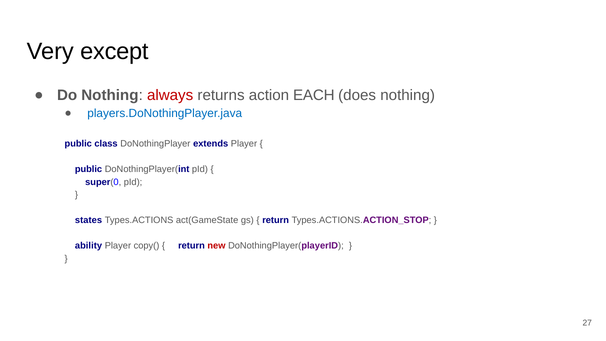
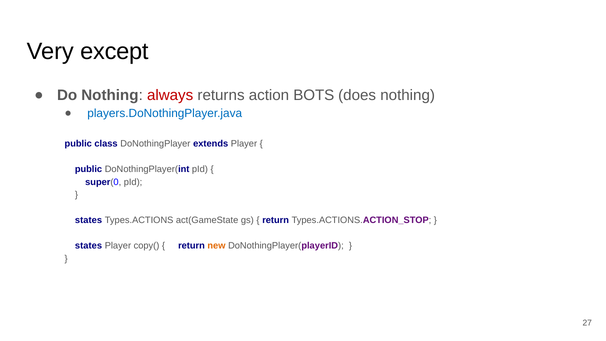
EACH: EACH -> BOTS
ability at (88, 246): ability -> states
new colour: red -> orange
